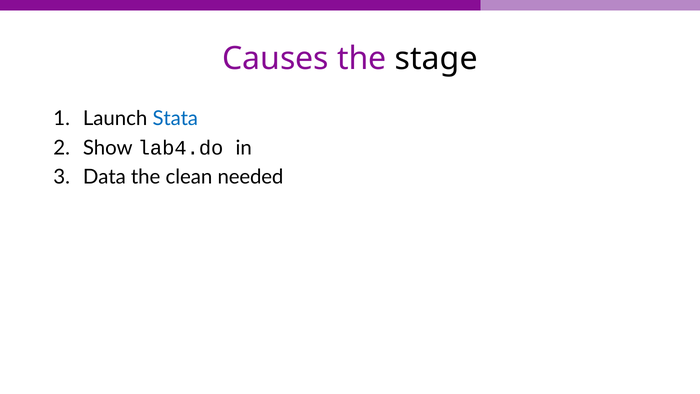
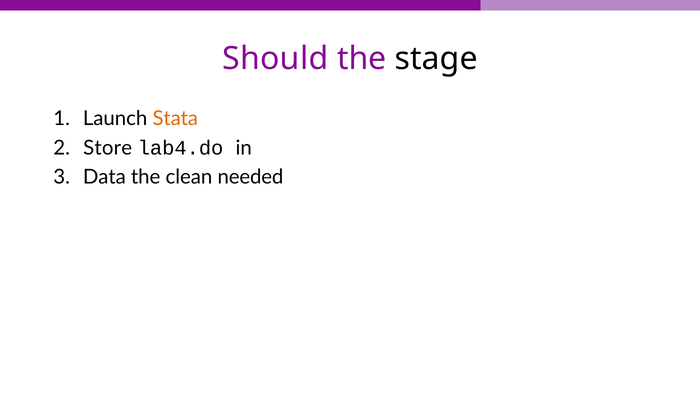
Causes: Causes -> Should
Stata colour: blue -> orange
Show: Show -> Store
